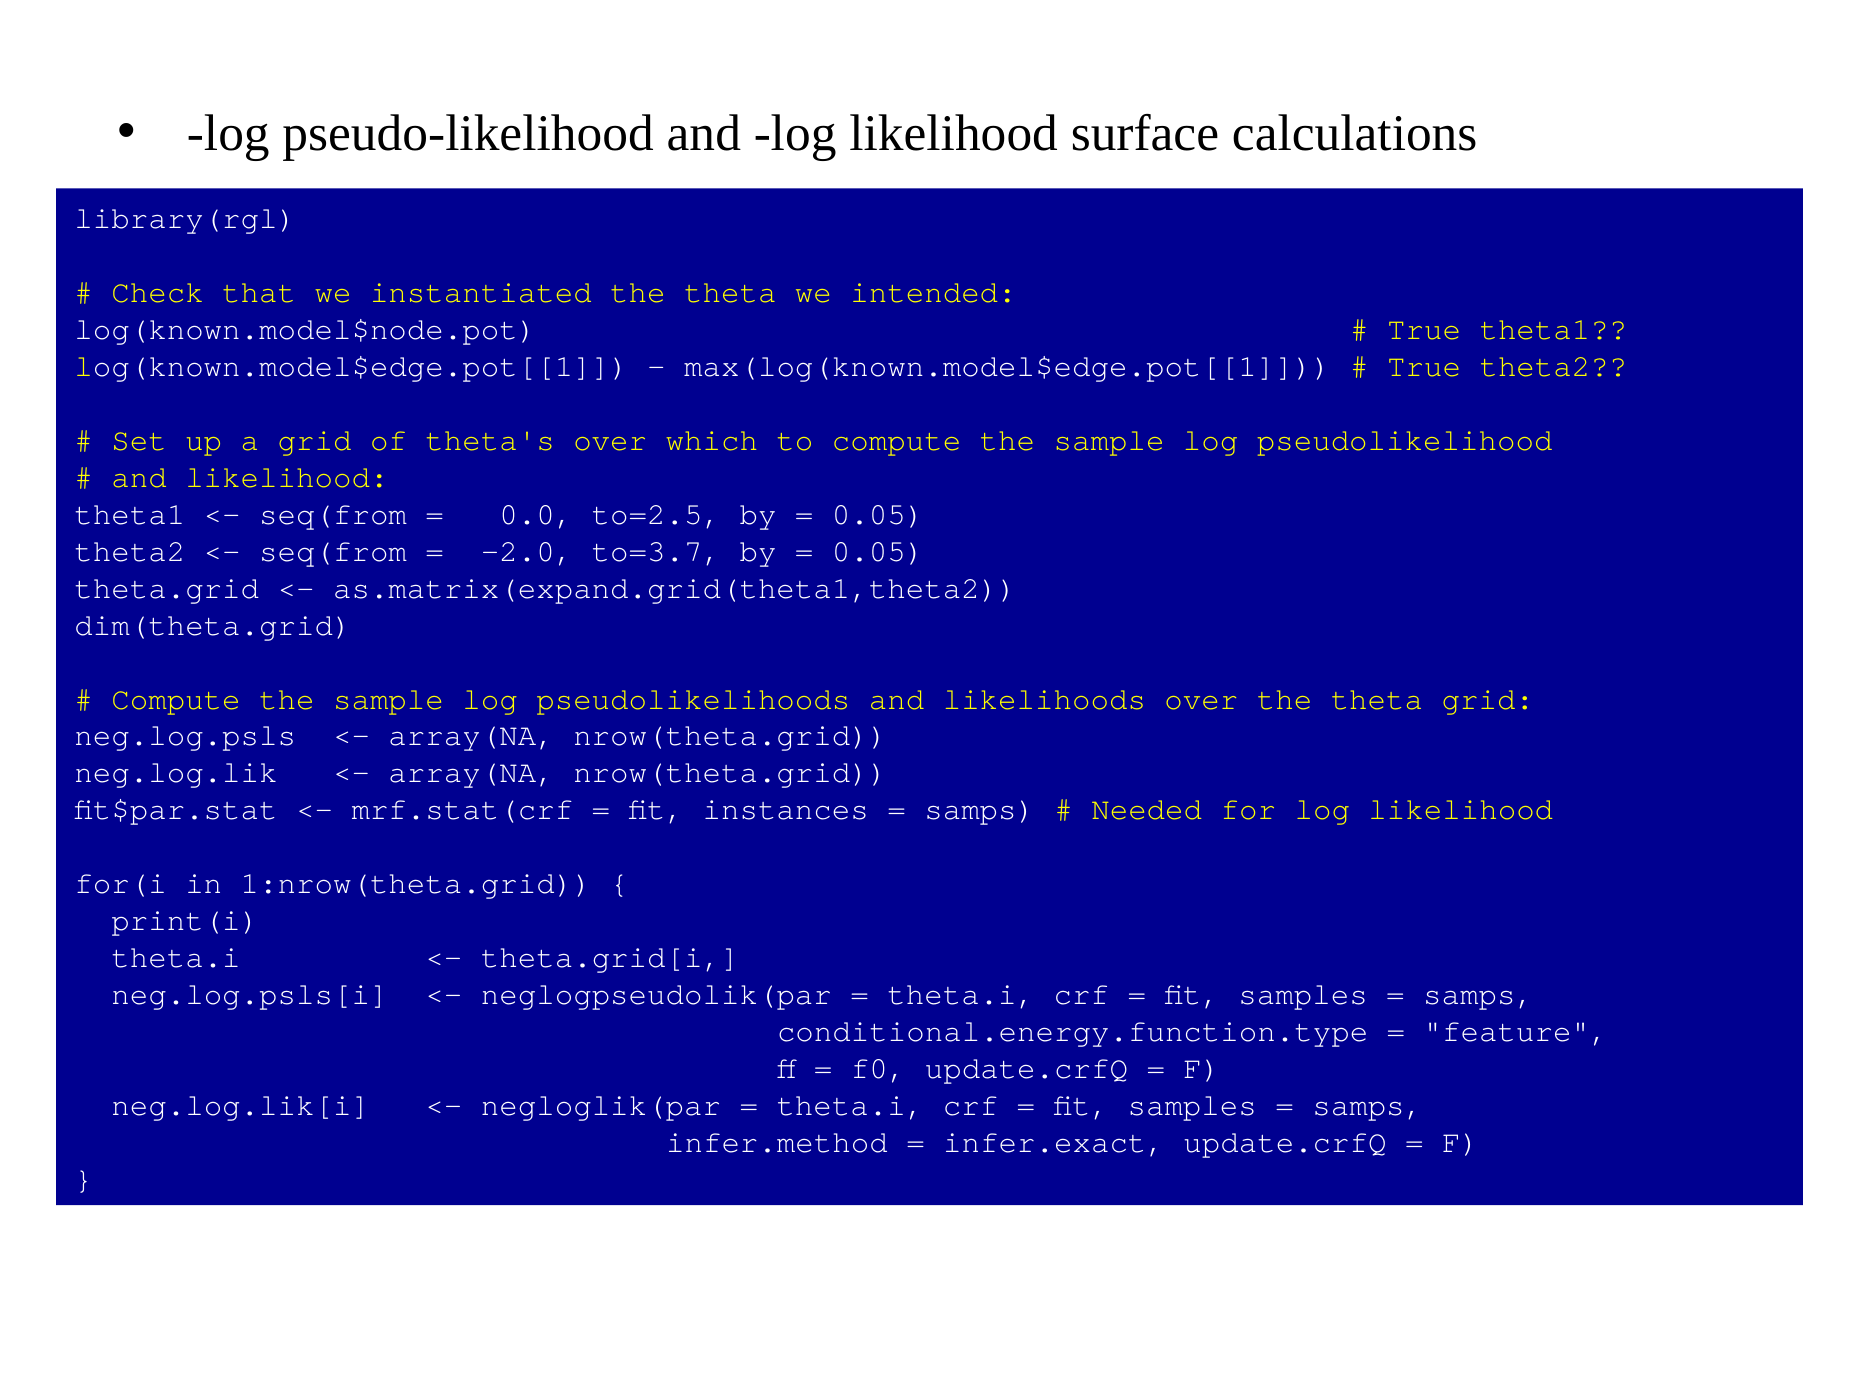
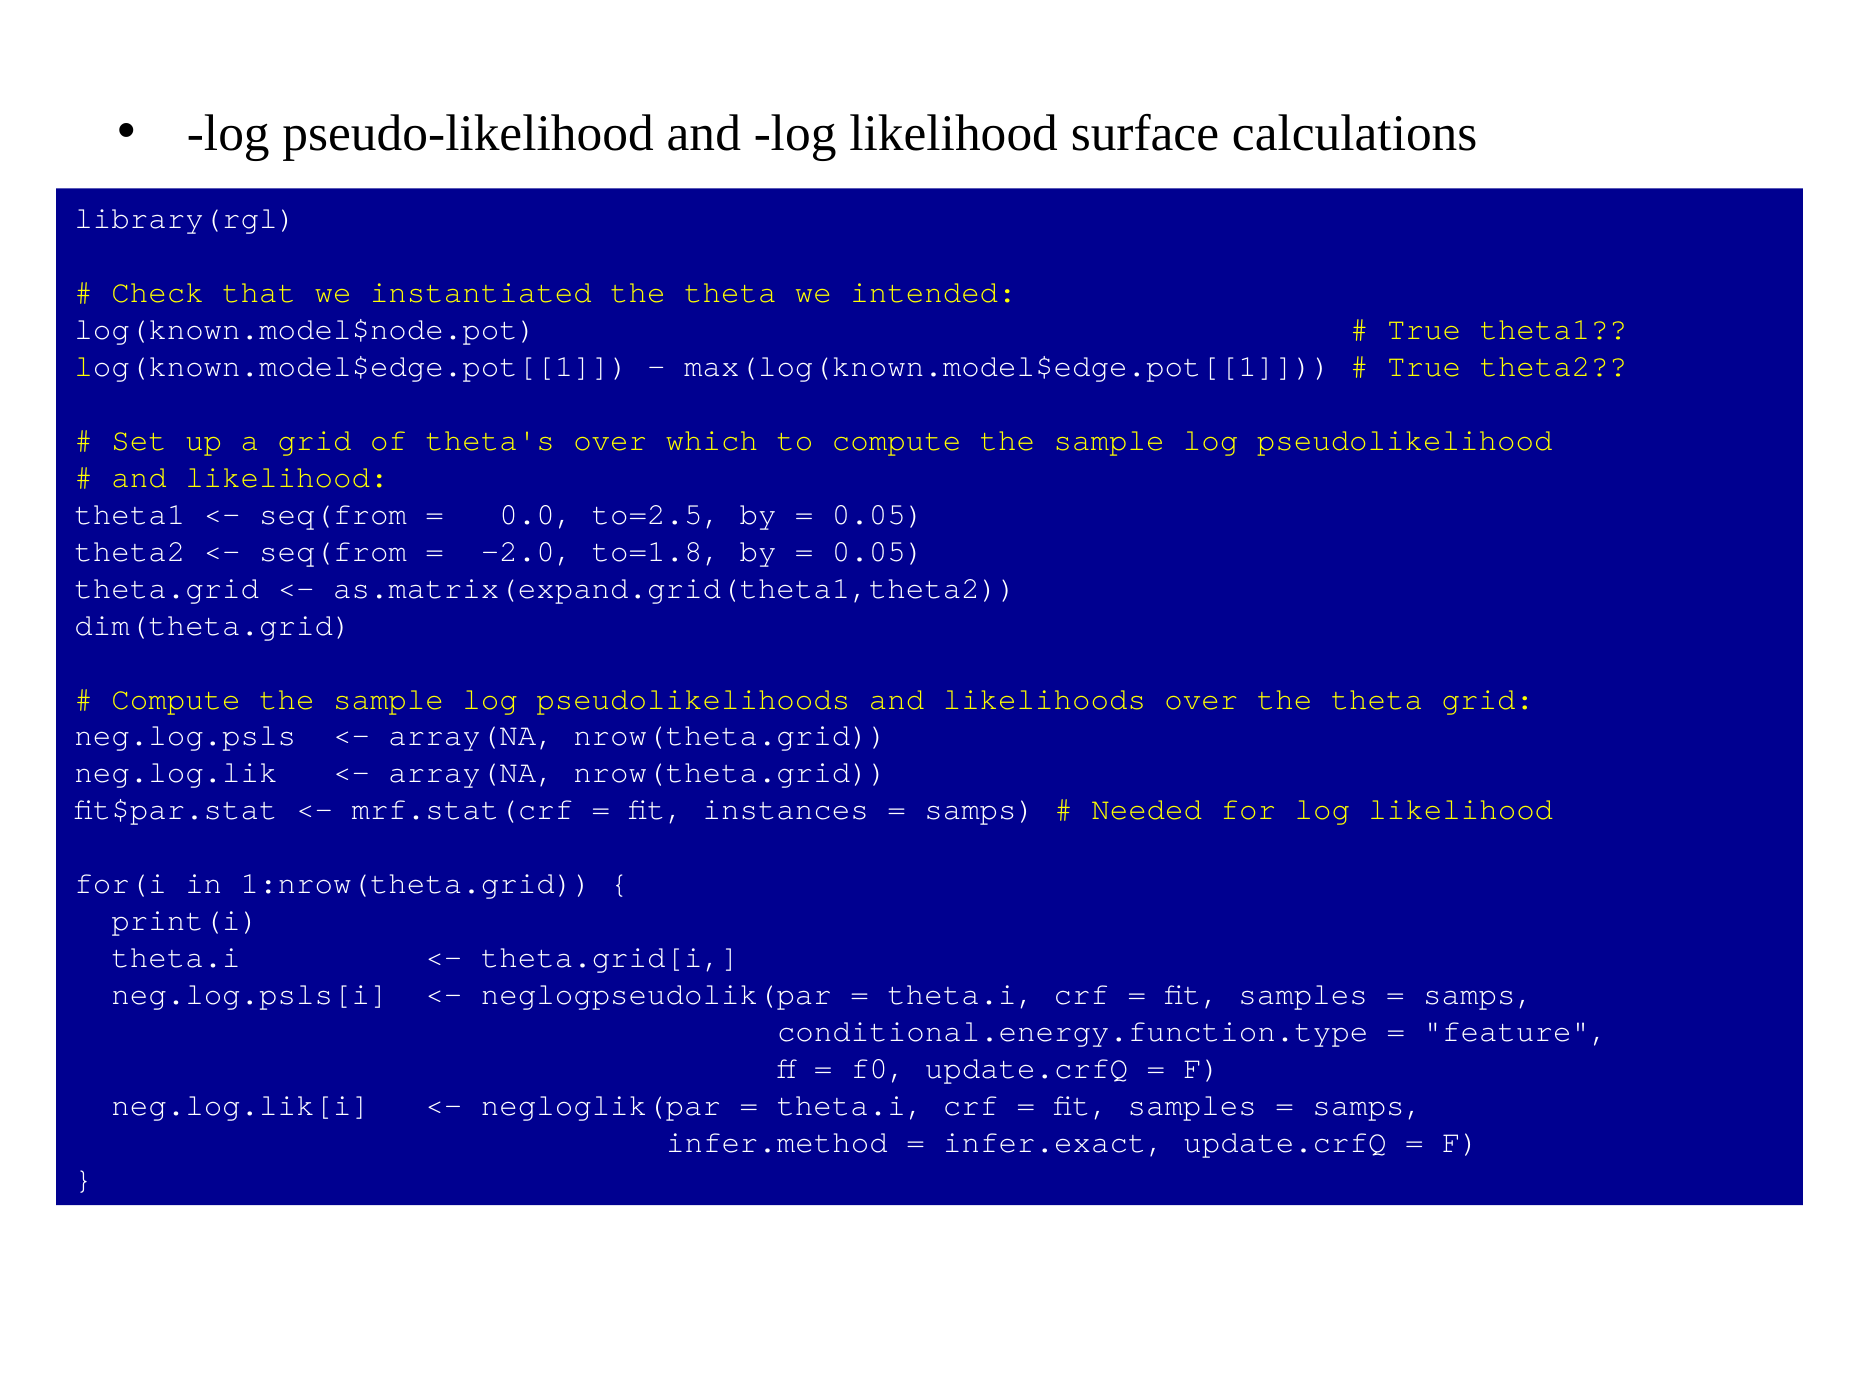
to=3.7: to=3.7 -> to=1.8
